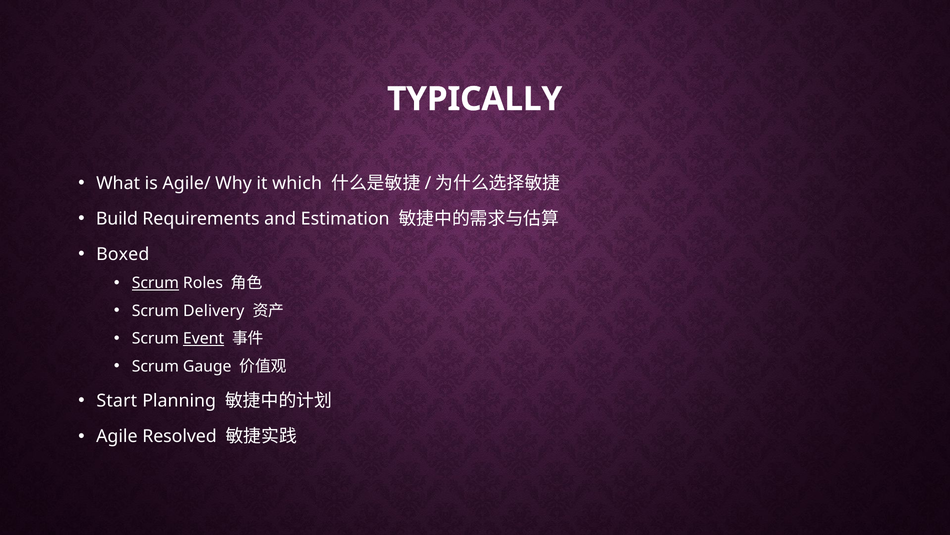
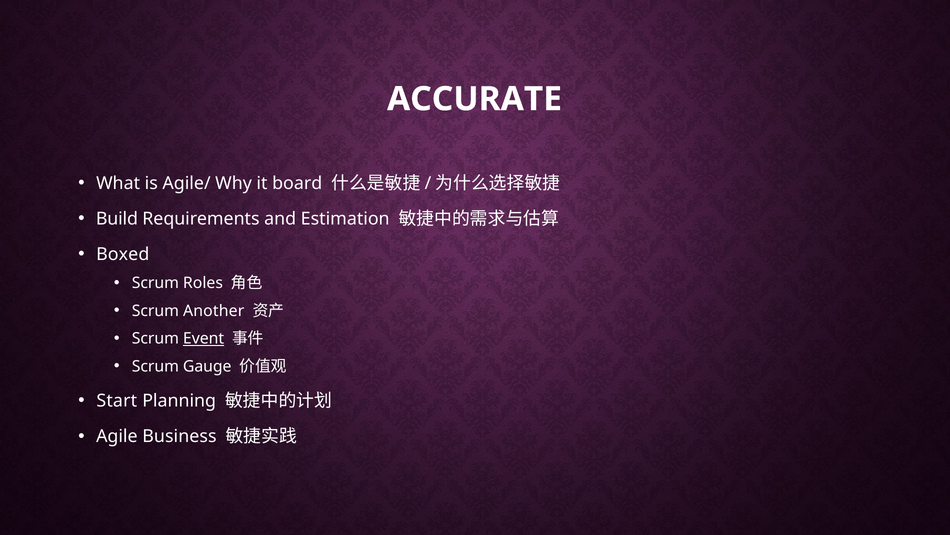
TYPICALLY: TYPICALLY -> ACCURATE
which: which -> board
Scrum at (155, 283) underline: present -> none
Delivery: Delivery -> Another
Resolved: Resolved -> Business
